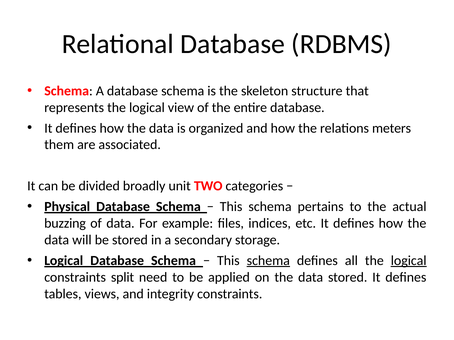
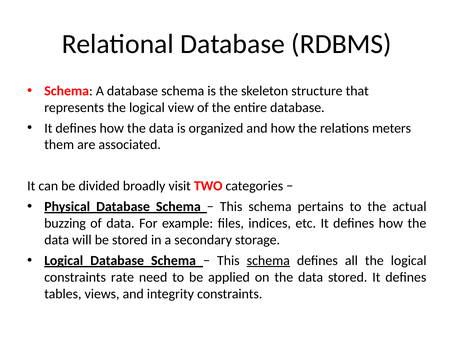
unit: unit -> visit
logical at (409, 261) underline: present -> none
split: split -> rate
